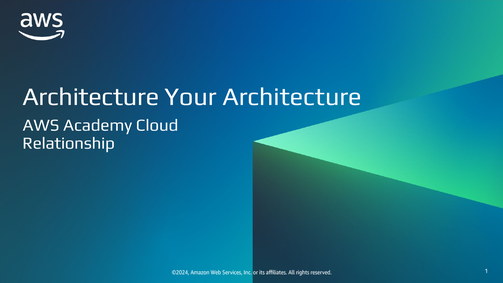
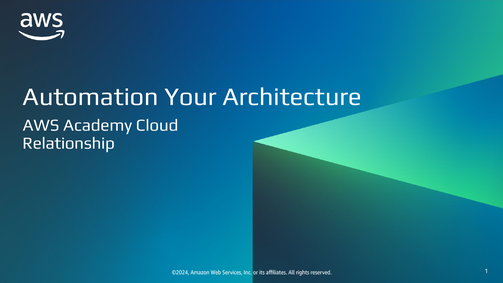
Architecture at (91, 97): Architecture -> Automation
